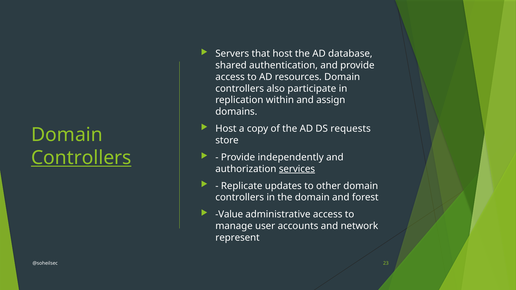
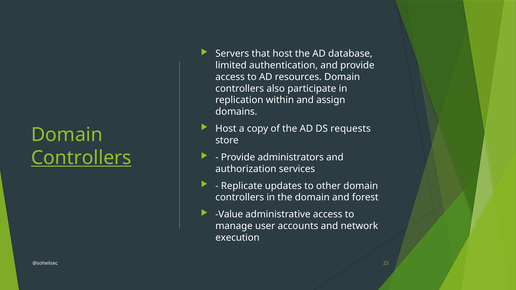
shared: shared -> limited
independently: independently -> administrators
services underline: present -> none
represent: represent -> execution
